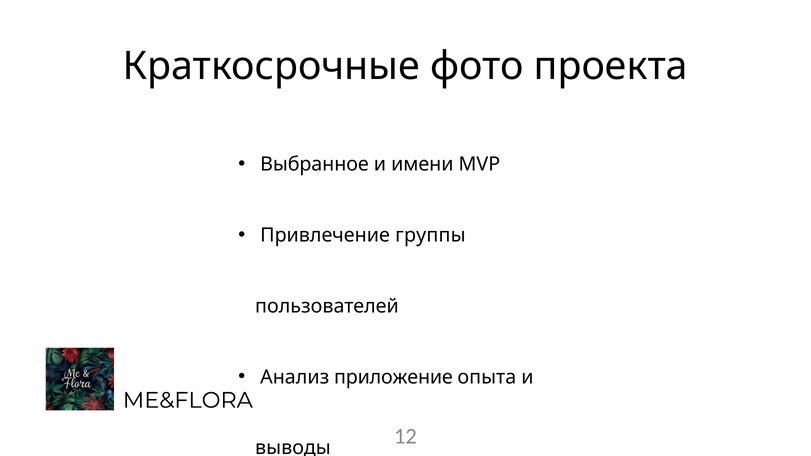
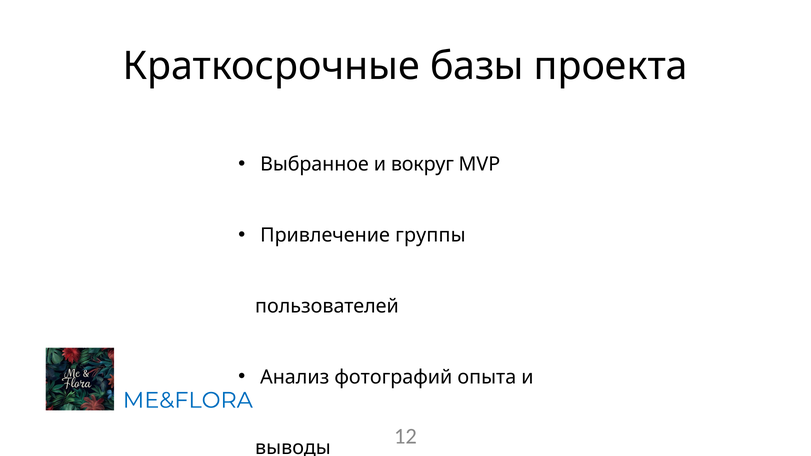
фото: фото -> базы
имени: имени -> вокруг
приложение: приложение -> фотографий
ME&FLORA colour: black -> blue
